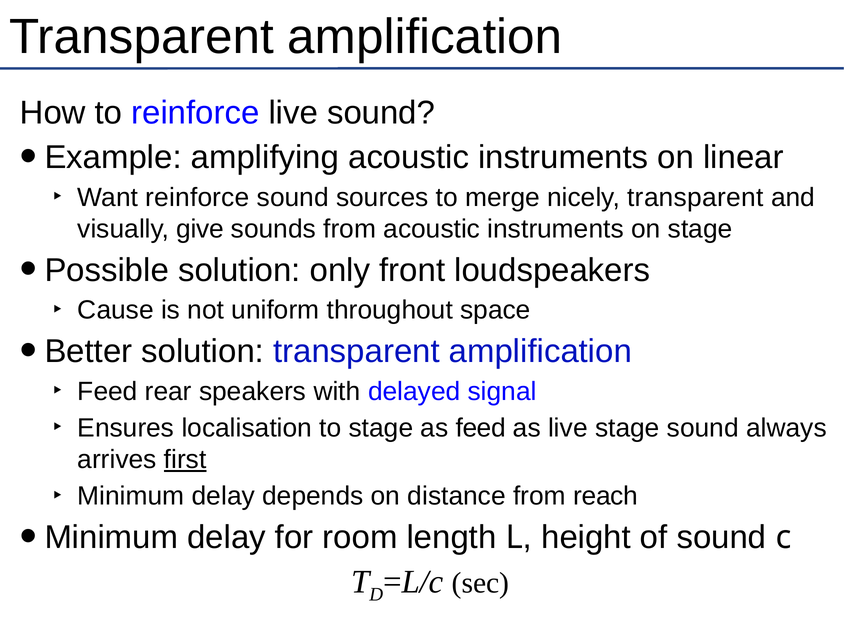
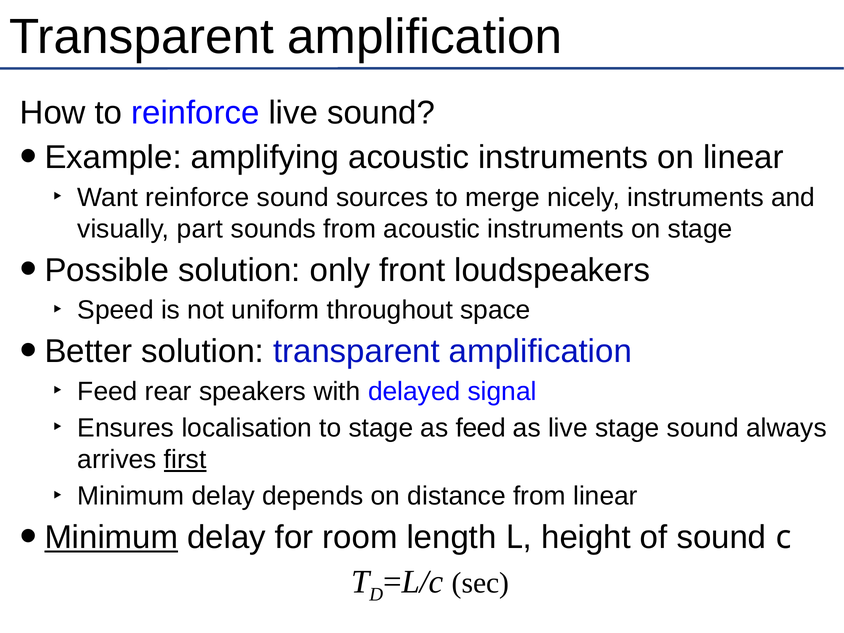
nicely transparent: transparent -> instruments
give: give -> part
Cause: Cause -> Speed
from reach: reach -> linear
Minimum at (111, 537) underline: none -> present
